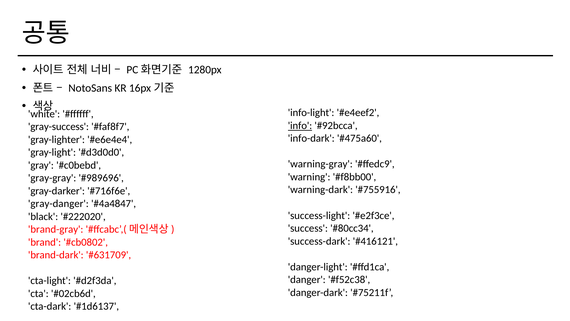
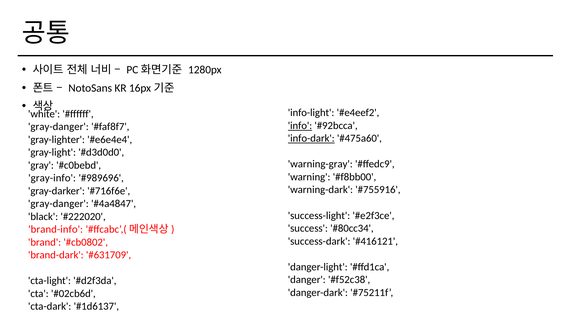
gray-success at (58, 127): gray-success -> gray-danger
info-dark underline: none -> present
gray-gray: gray-gray -> gray-info
brand-gray: brand-gray -> brand-info
